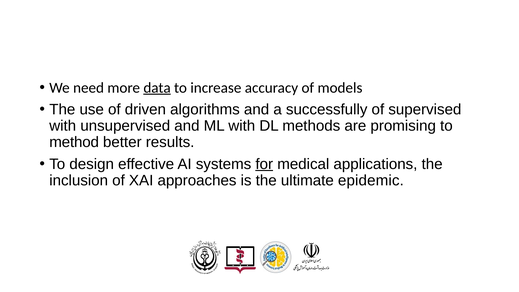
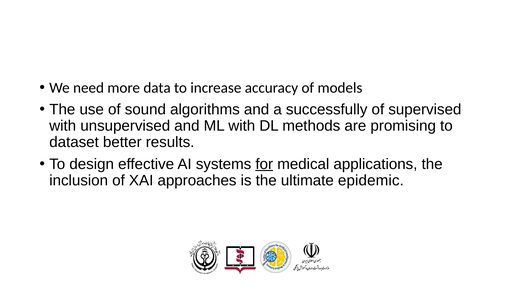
data underline: present -> none
driven: driven -> sound
method: method -> dataset
